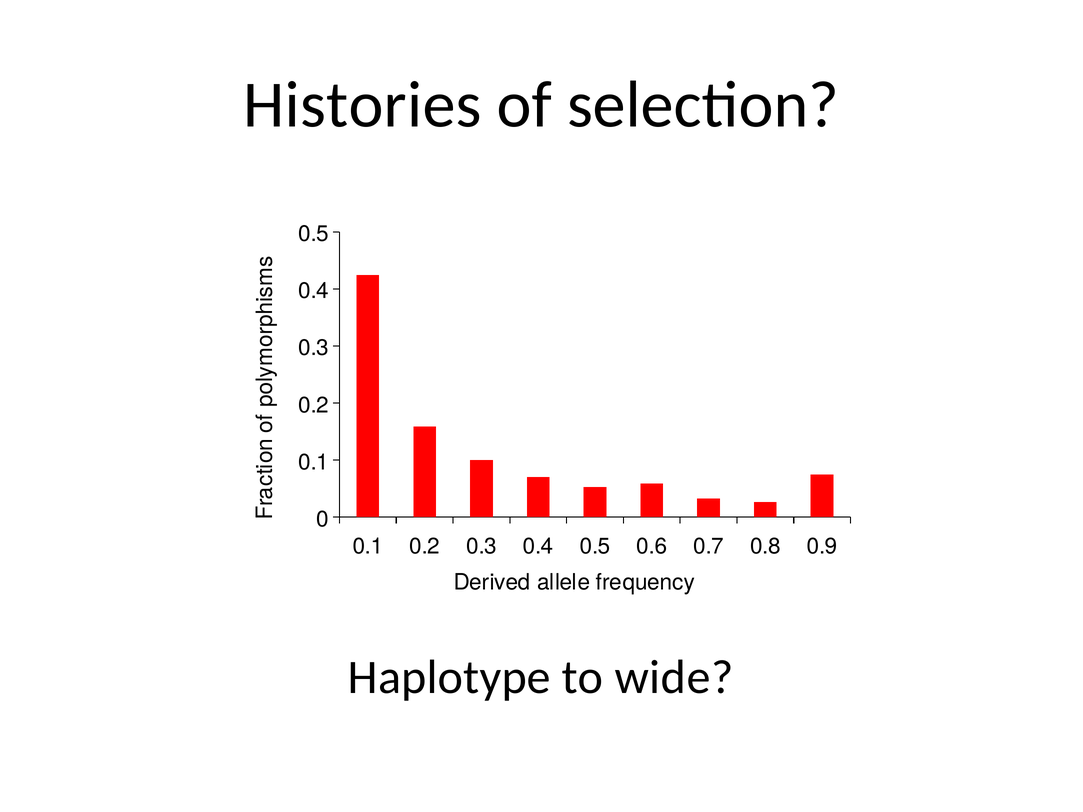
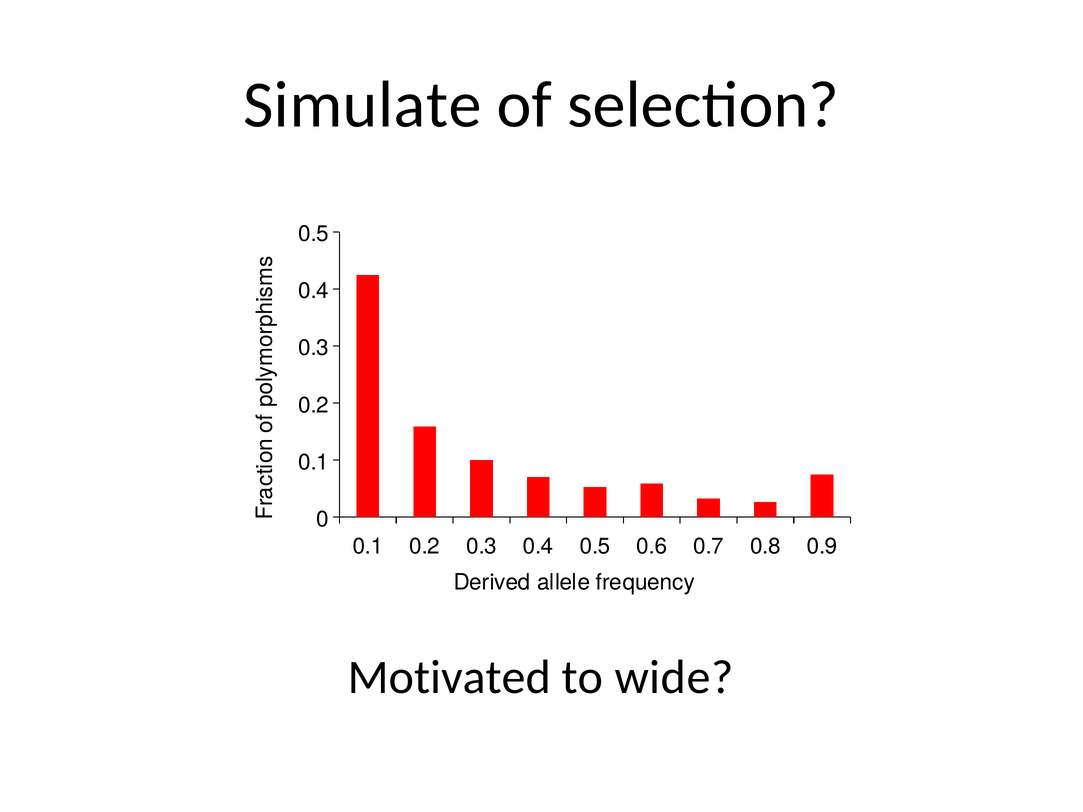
Histories: Histories -> Simulate
Haplotype: Haplotype -> Motivated
